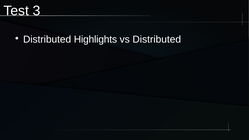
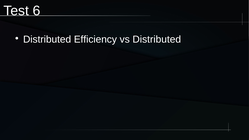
3: 3 -> 6
Highlights: Highlights -> Efficiency
